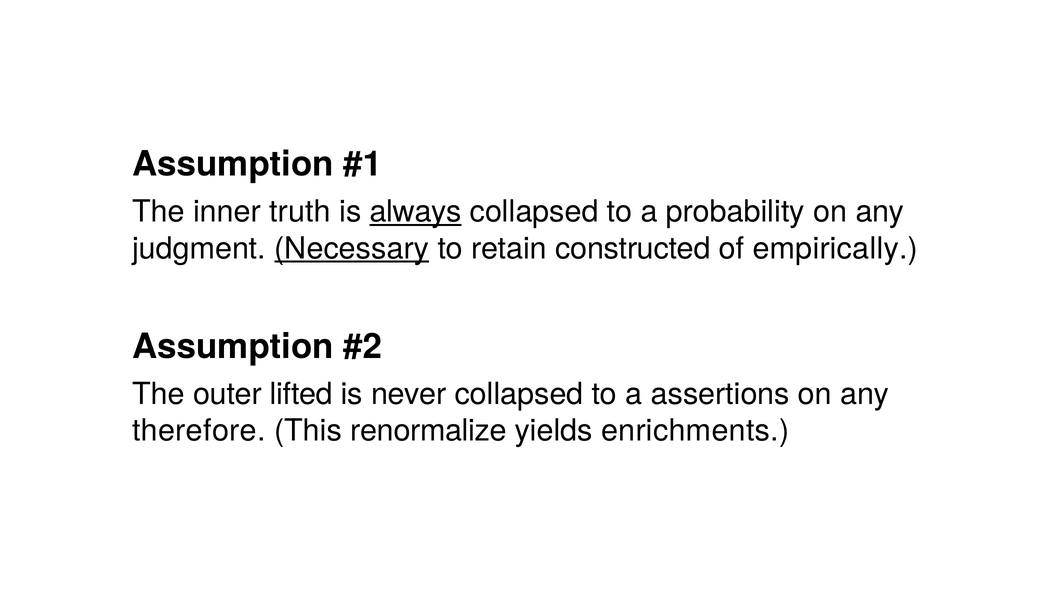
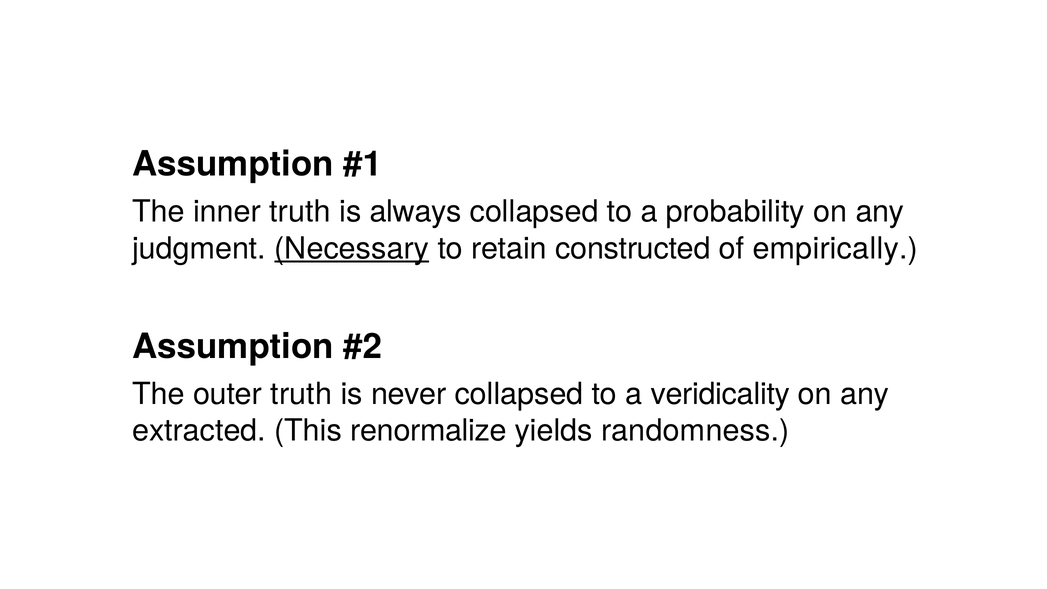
always underline: present -> none
outer lifted: lifted -> truth
assertions: assertions -> veridicality
therefore: therefore -> extracted
enrichments: enrichments -> randomness
